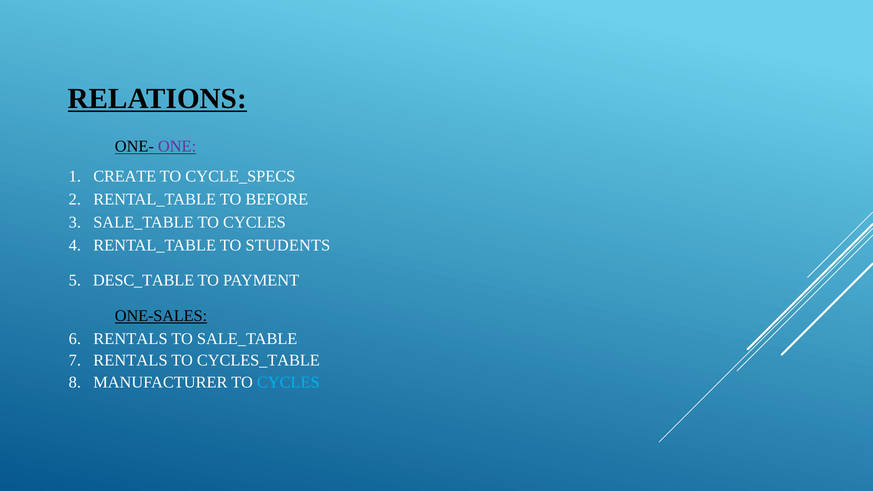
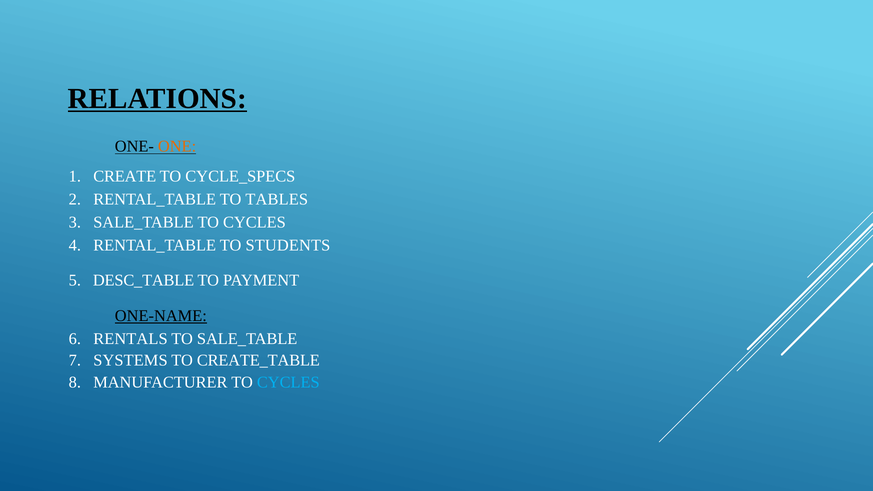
ONE colour: purple -> orange
BEFORE: BEFORE -> TABLES
ONE-SALES: ONE-SALES -> ONE-NAME
RENTALS at (130, 361): RENTALS -> SYSTEMS
CYCLES_TABLE: CYCLES_TABLE -> CREATE_TABLE
